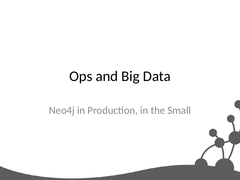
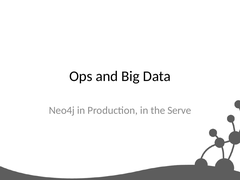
Small: Small -> Serve
